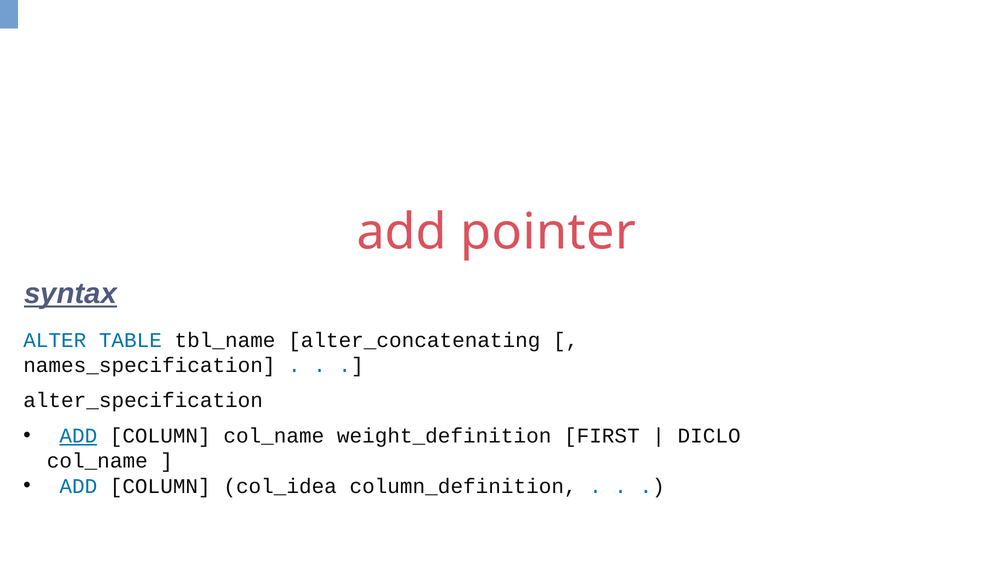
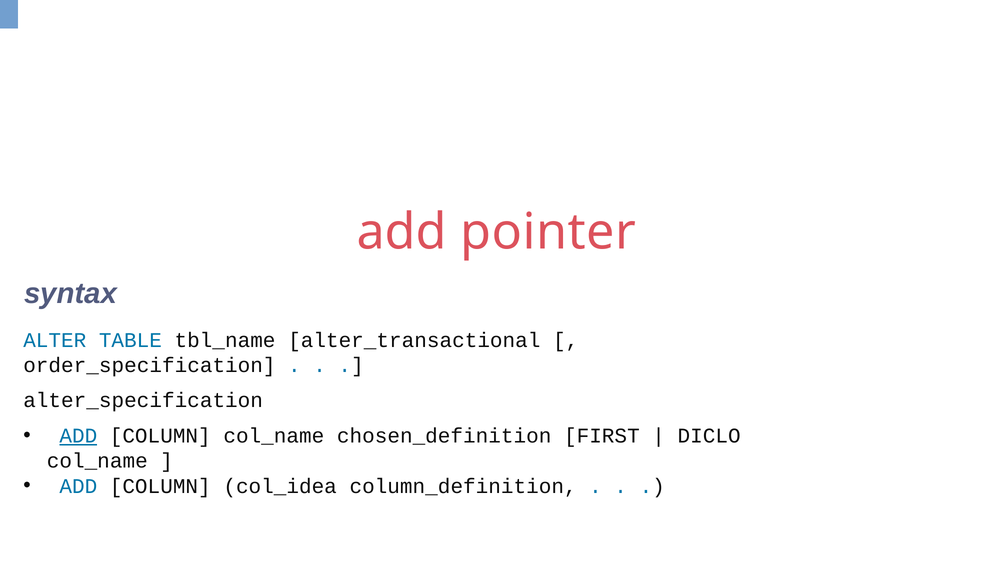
syntax underline: present -> none
alter_concatenating: alter_concatenating -> alter_transactional
names_specification: names_specification -> order_specification
weight_definition: weight_definition -> chosen_definition
